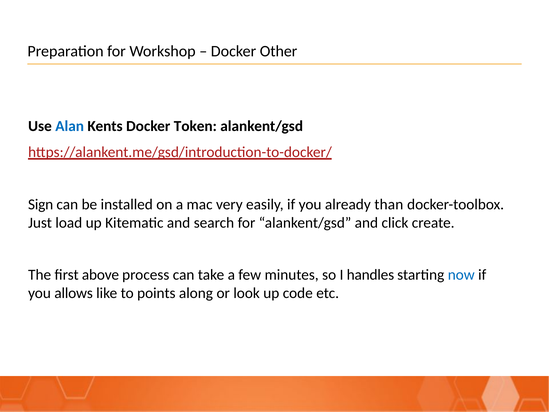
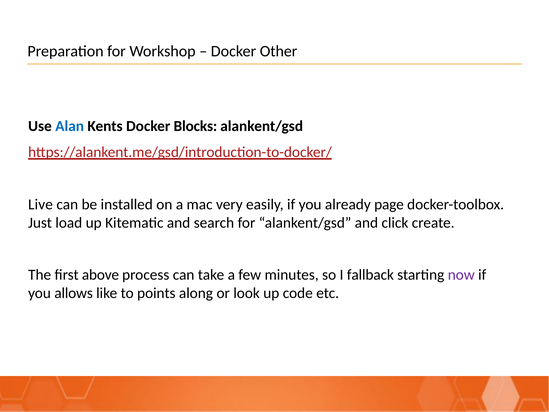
Token: Token -> Blocks
Sign: Sign -> Live
than: than -> page
handles: handles -> fallback
now colour: blue -> purple
